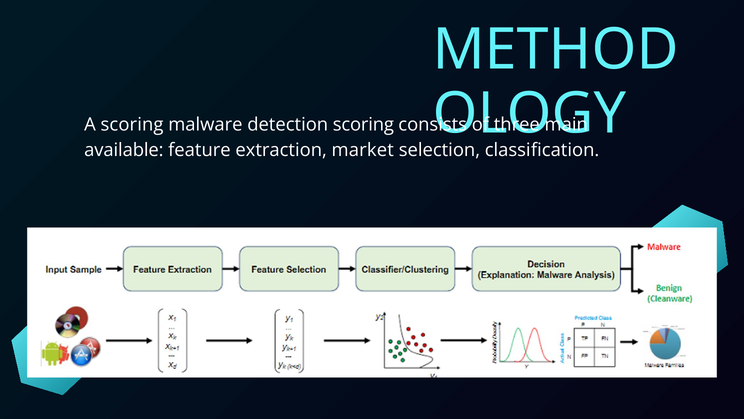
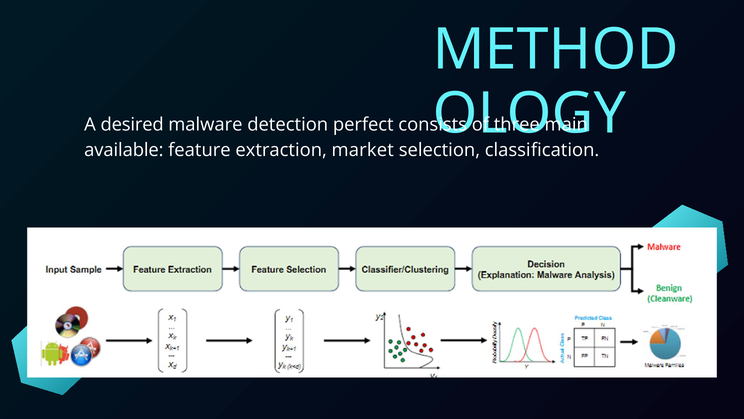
A scoring: scoring -> desired
detection scoring: scoring -> perfect
